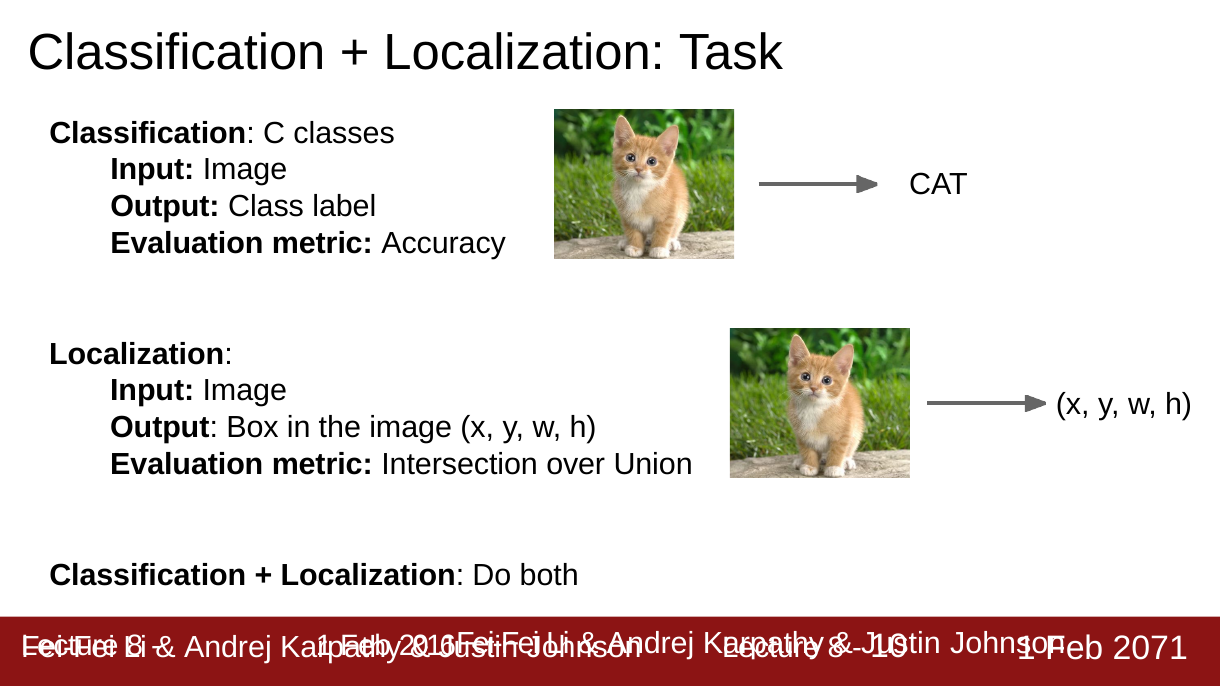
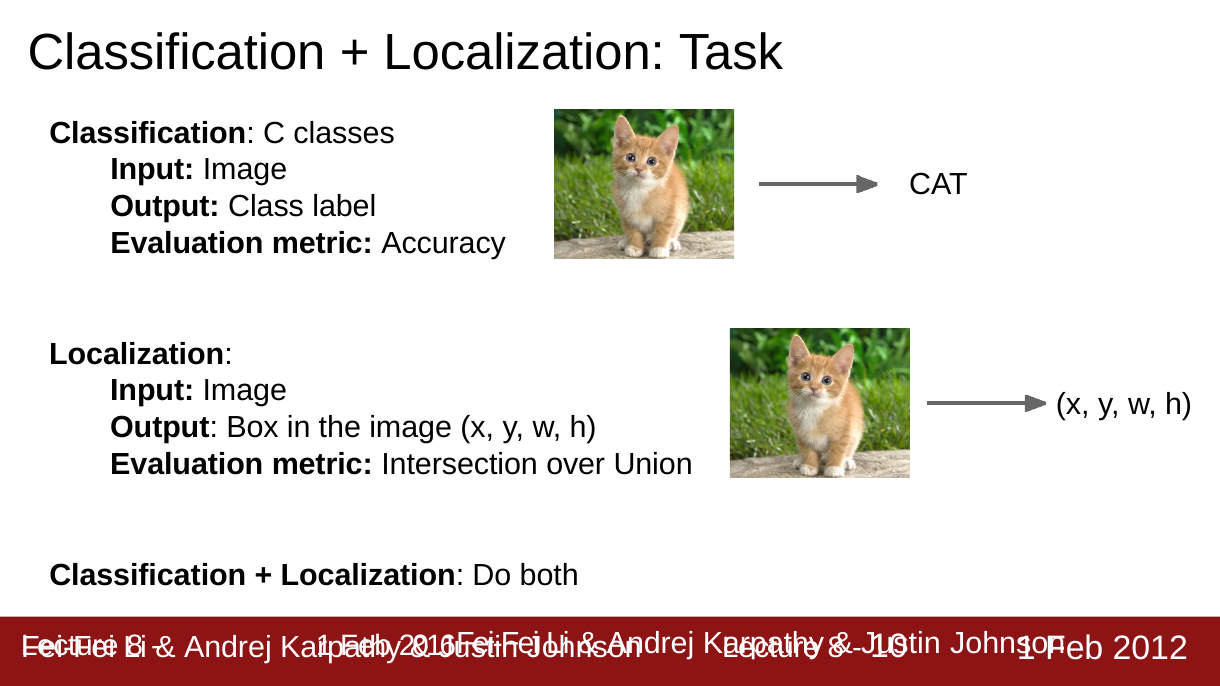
2071: 2071 -> 2012
